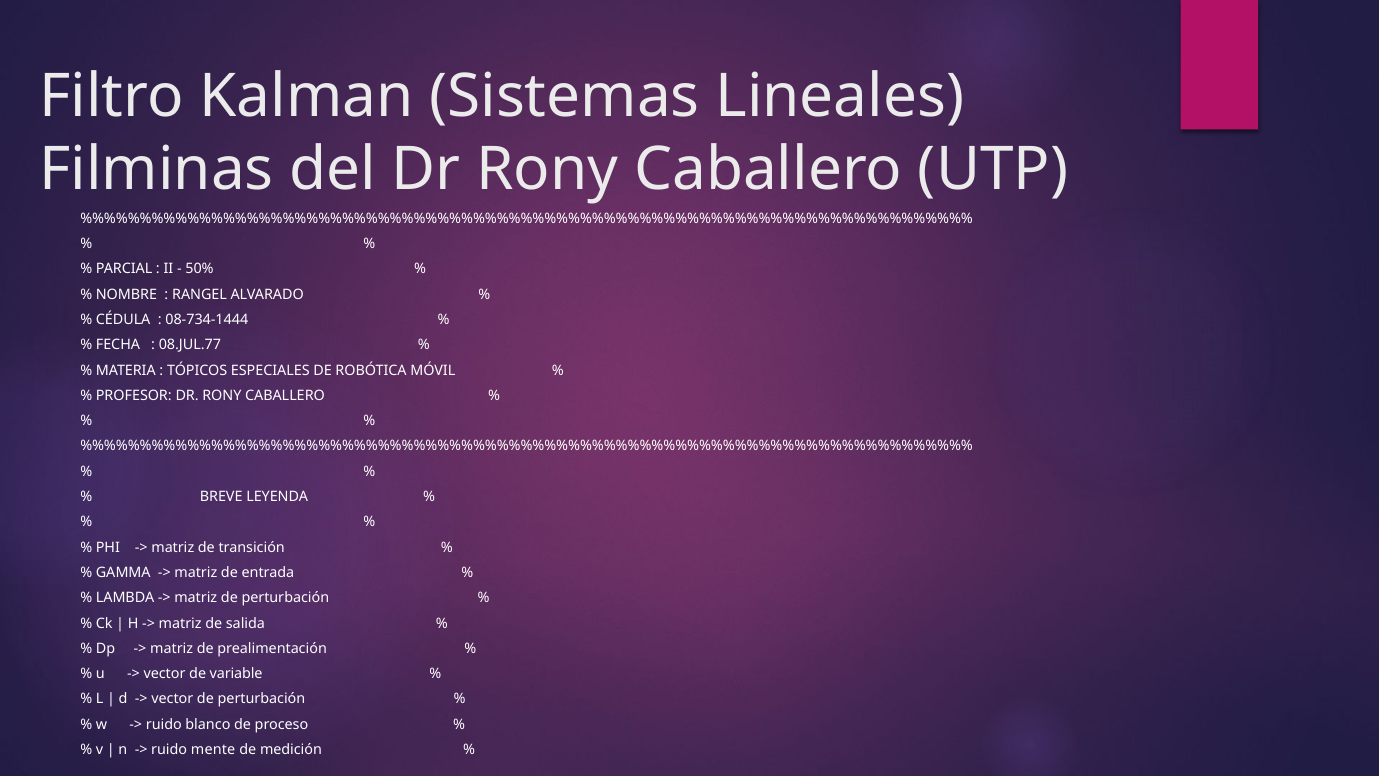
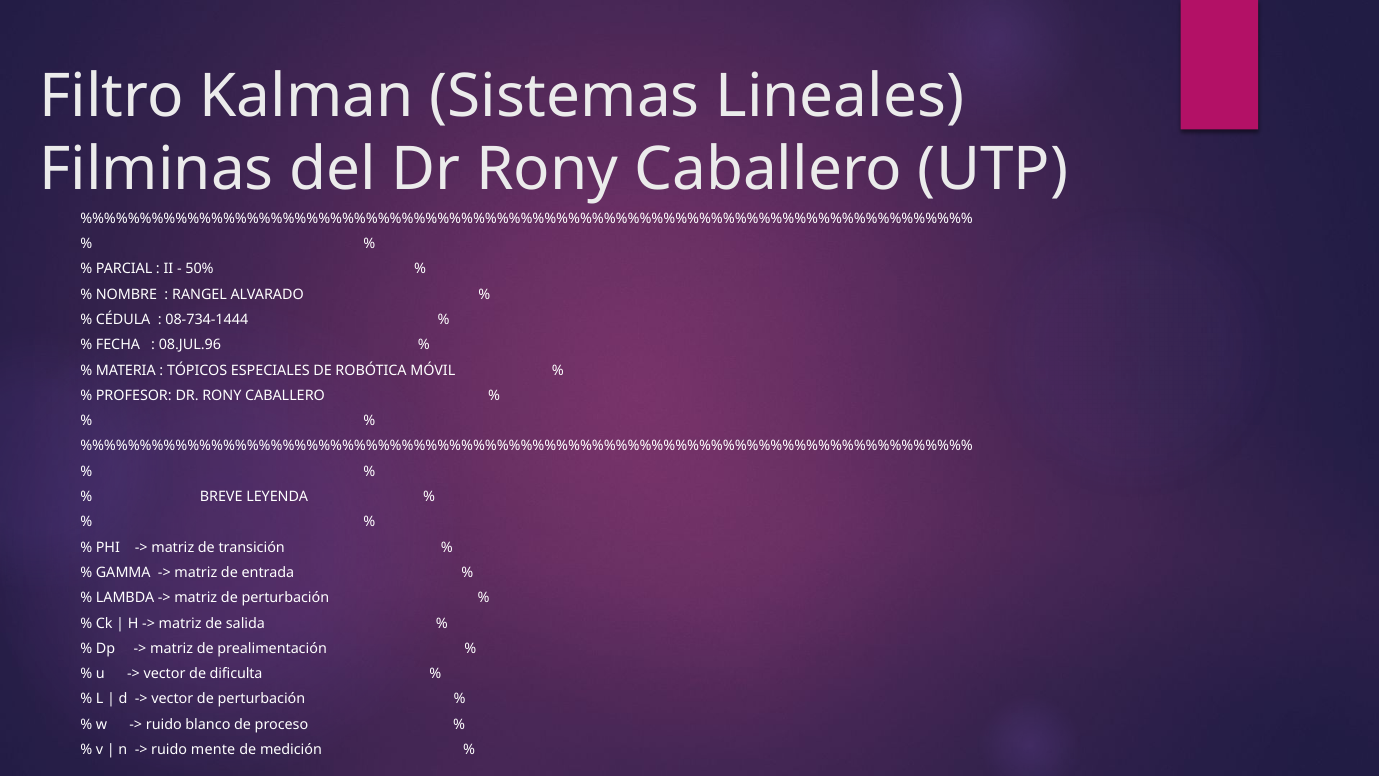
08.JUL.77: 08.JUL.77 -> 08.JUL.96
variable: variable -> dificulta
